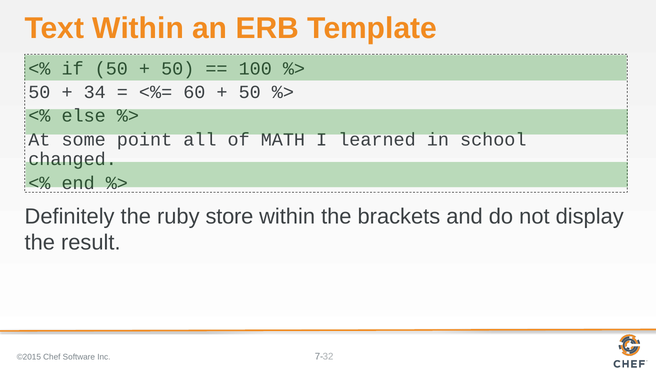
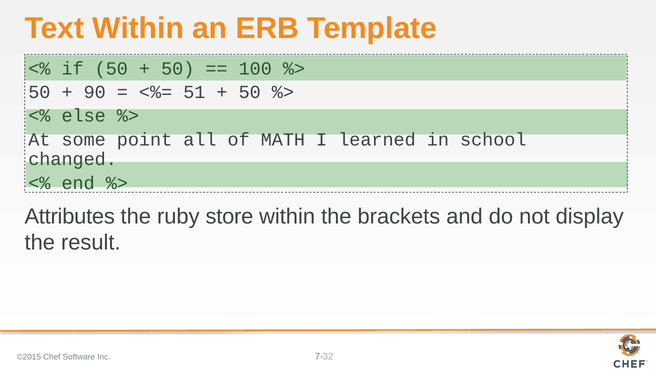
34: 34 -> 90
60: 60 -> 51
Definitely: Definitely -> Attributes
